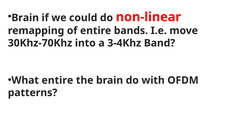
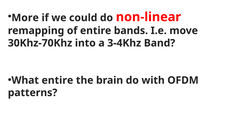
Brain at (25, 18): Brain -> More
